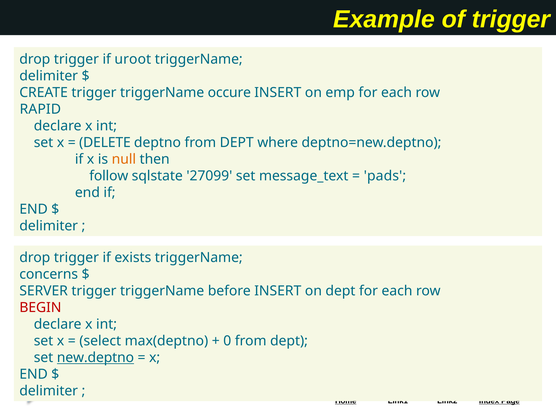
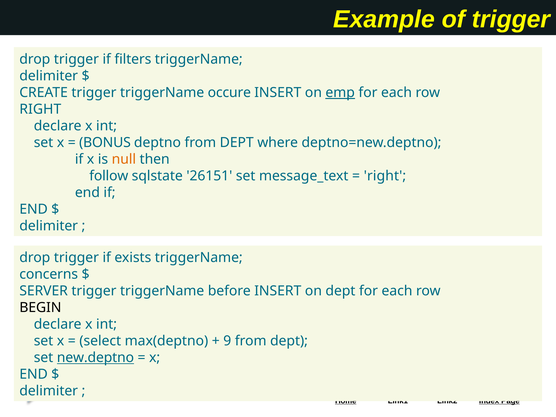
uroot: uroot -> filters
emp underline: none -> present
RAPID at (40, 109): RAPID -> RIGHT
DELETE: DELETE -> BONUS
27099: 27099 -> 26151
pads at (385, 176): pads -> right
BEGIN colour: red -> black
0: 0 -> 9
